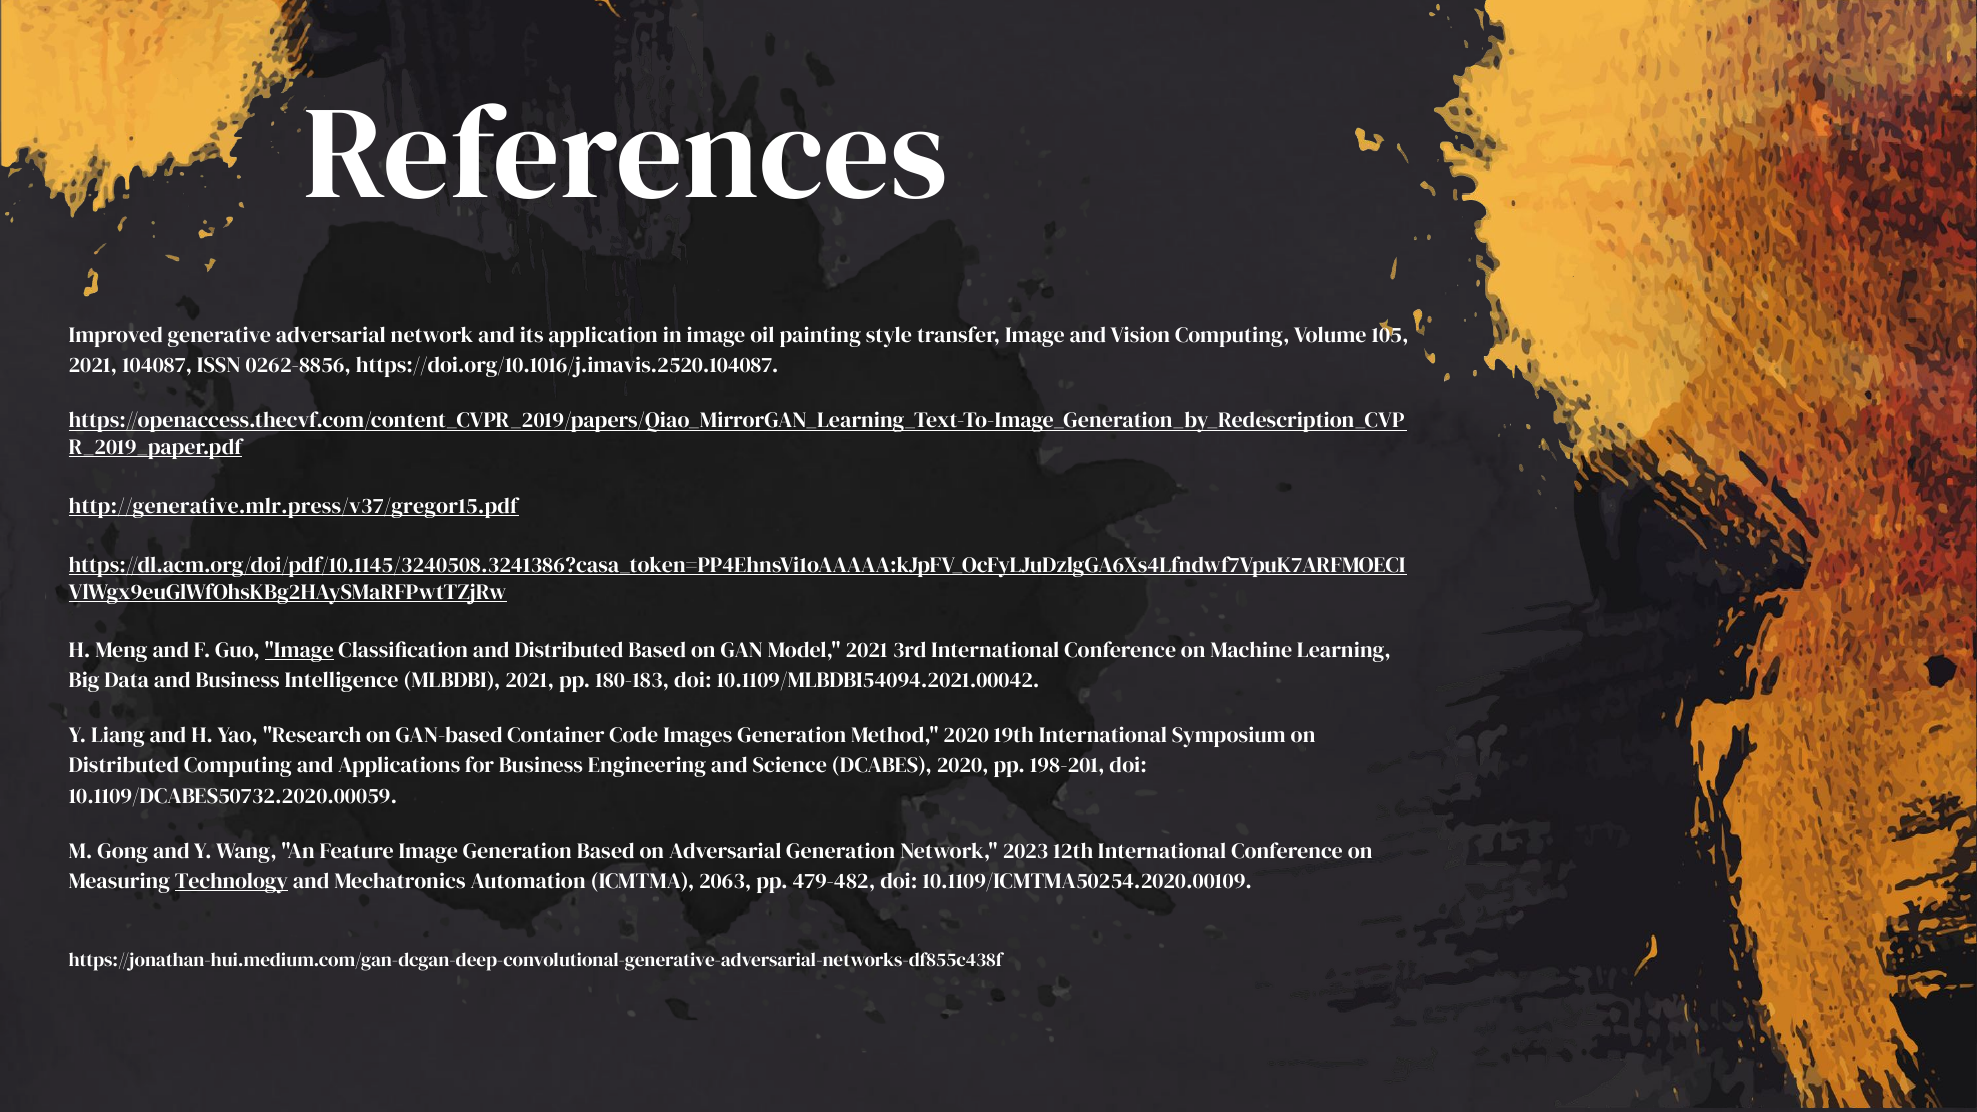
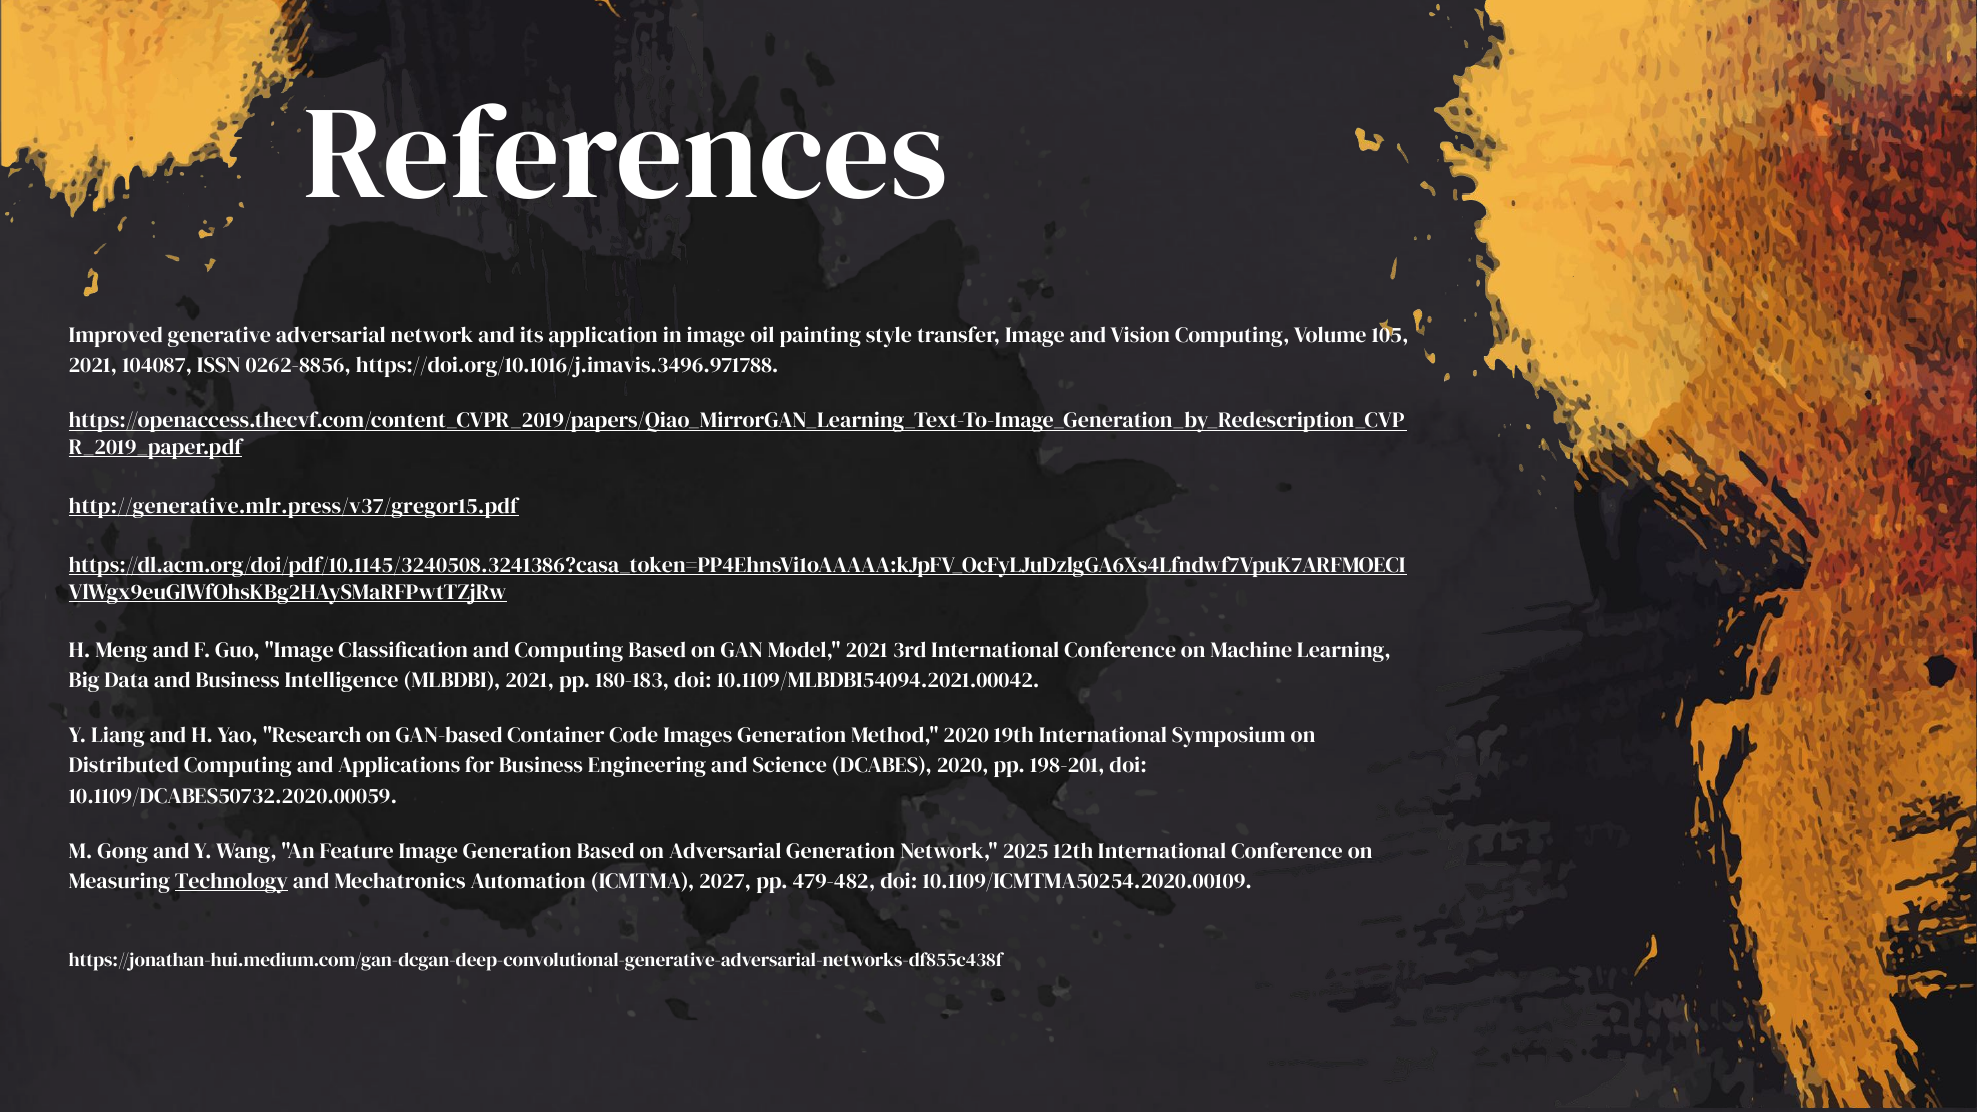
https://doi.org/10.1016/j.imavis.2520.104087: https://doi.org/10.1016/j.imavis.2520.104087 -> https://doi.org/10.1016/j.imavis.3496.971788
Image at (299, 650) underline: present -> none
and Distributed: Distributed -> Computing
2023: 2023 -> 2025
2063: 2063 -> 2027
